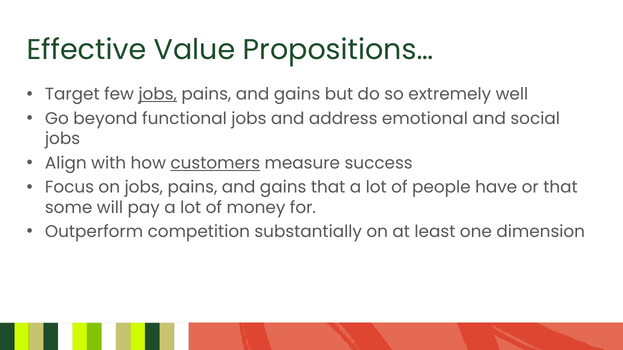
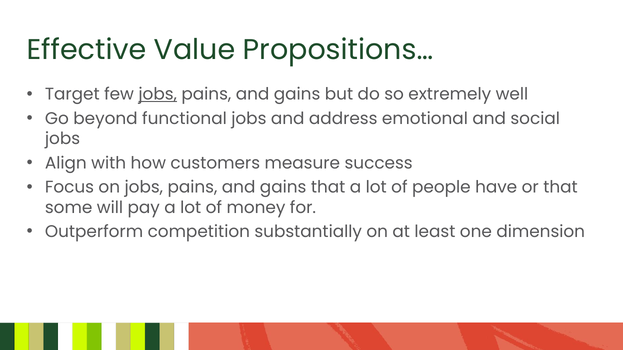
customers underline: present -> none
